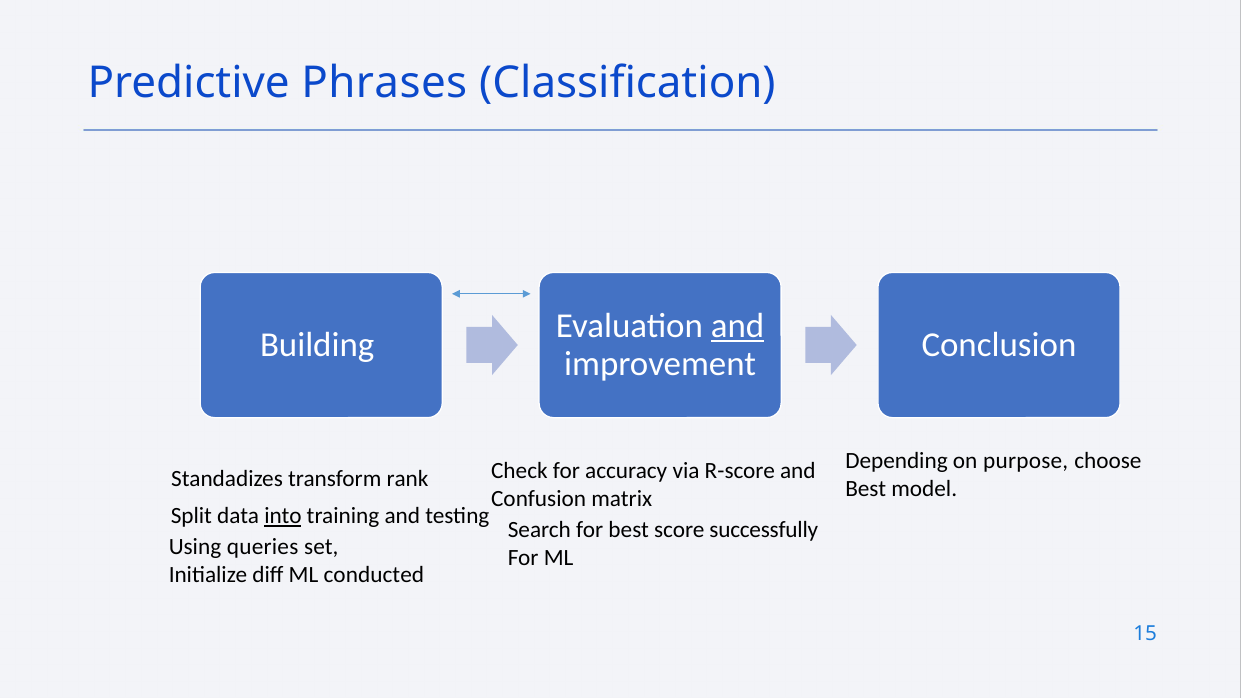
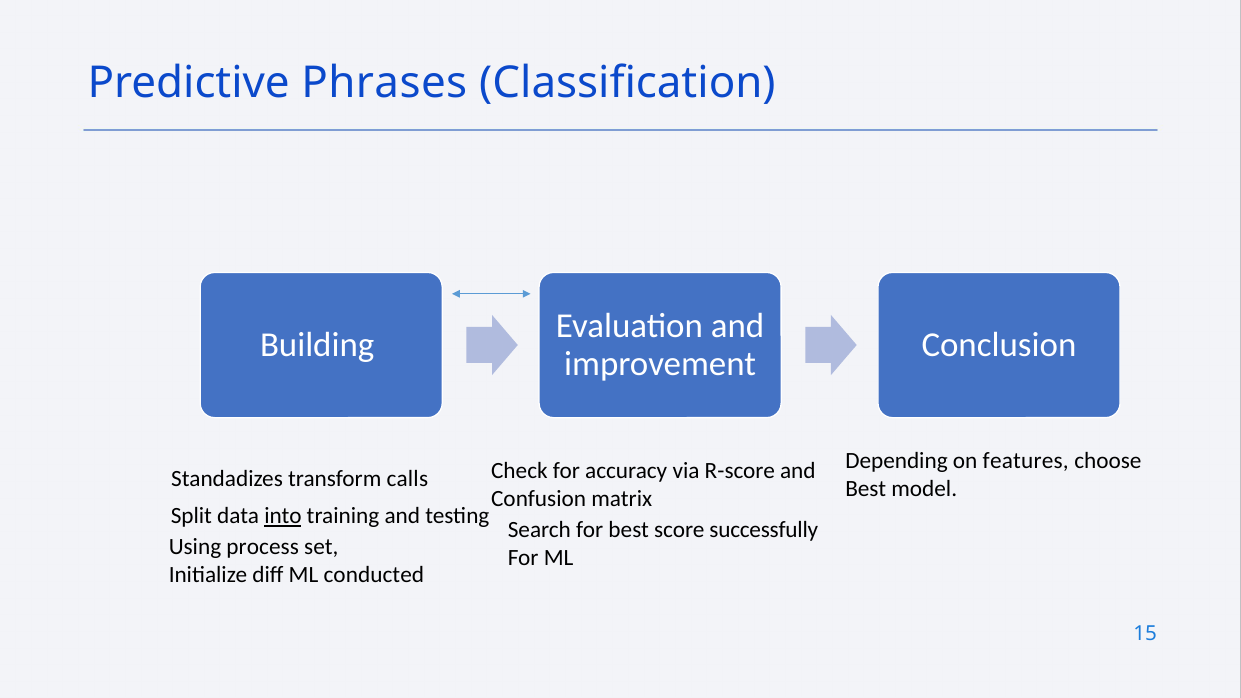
and at (738, 326) underline: present -> none
purpose: purpose -> features
rank: rank -> calls
queries: queries -> process
